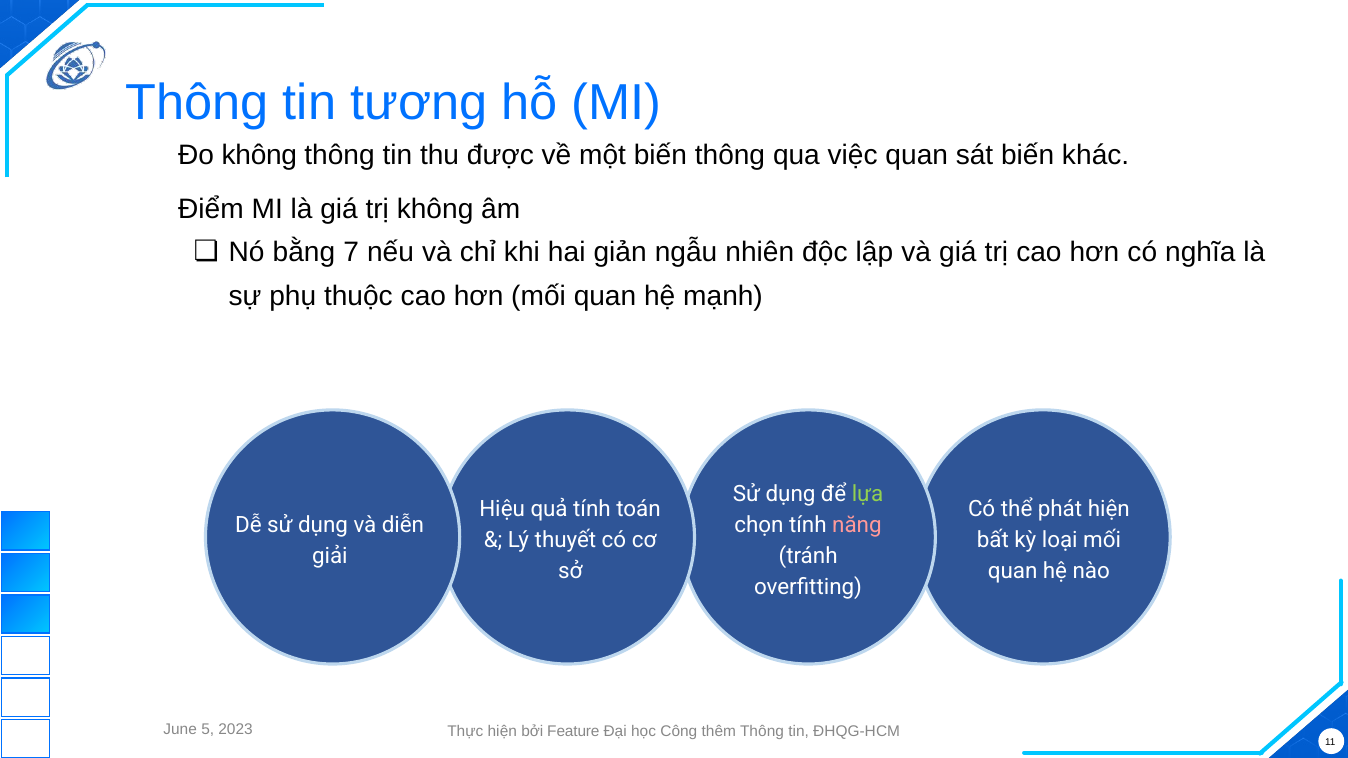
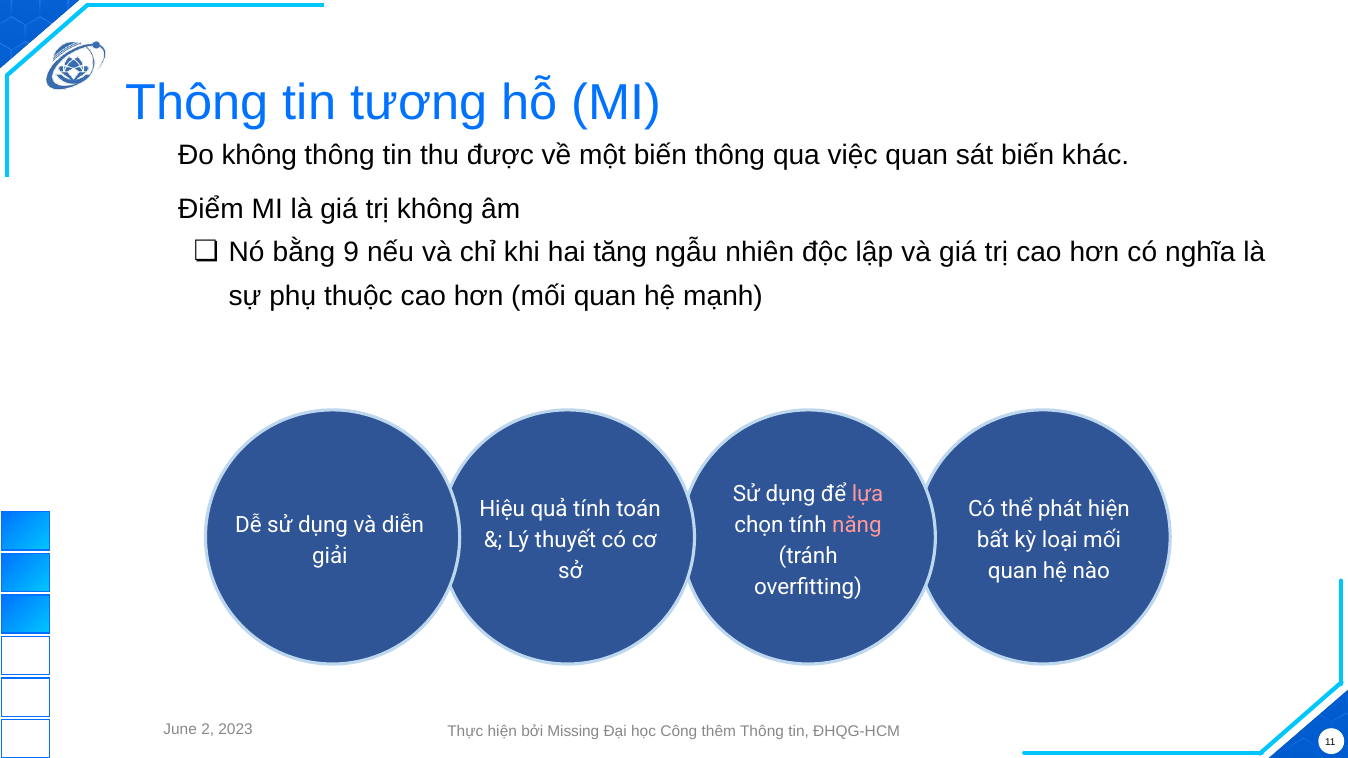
7: 7 -> 9
giản: giản -> tăng
lựa colour: light green -> pink
5: 5 -> 2
Feature: Feature -> Missing
